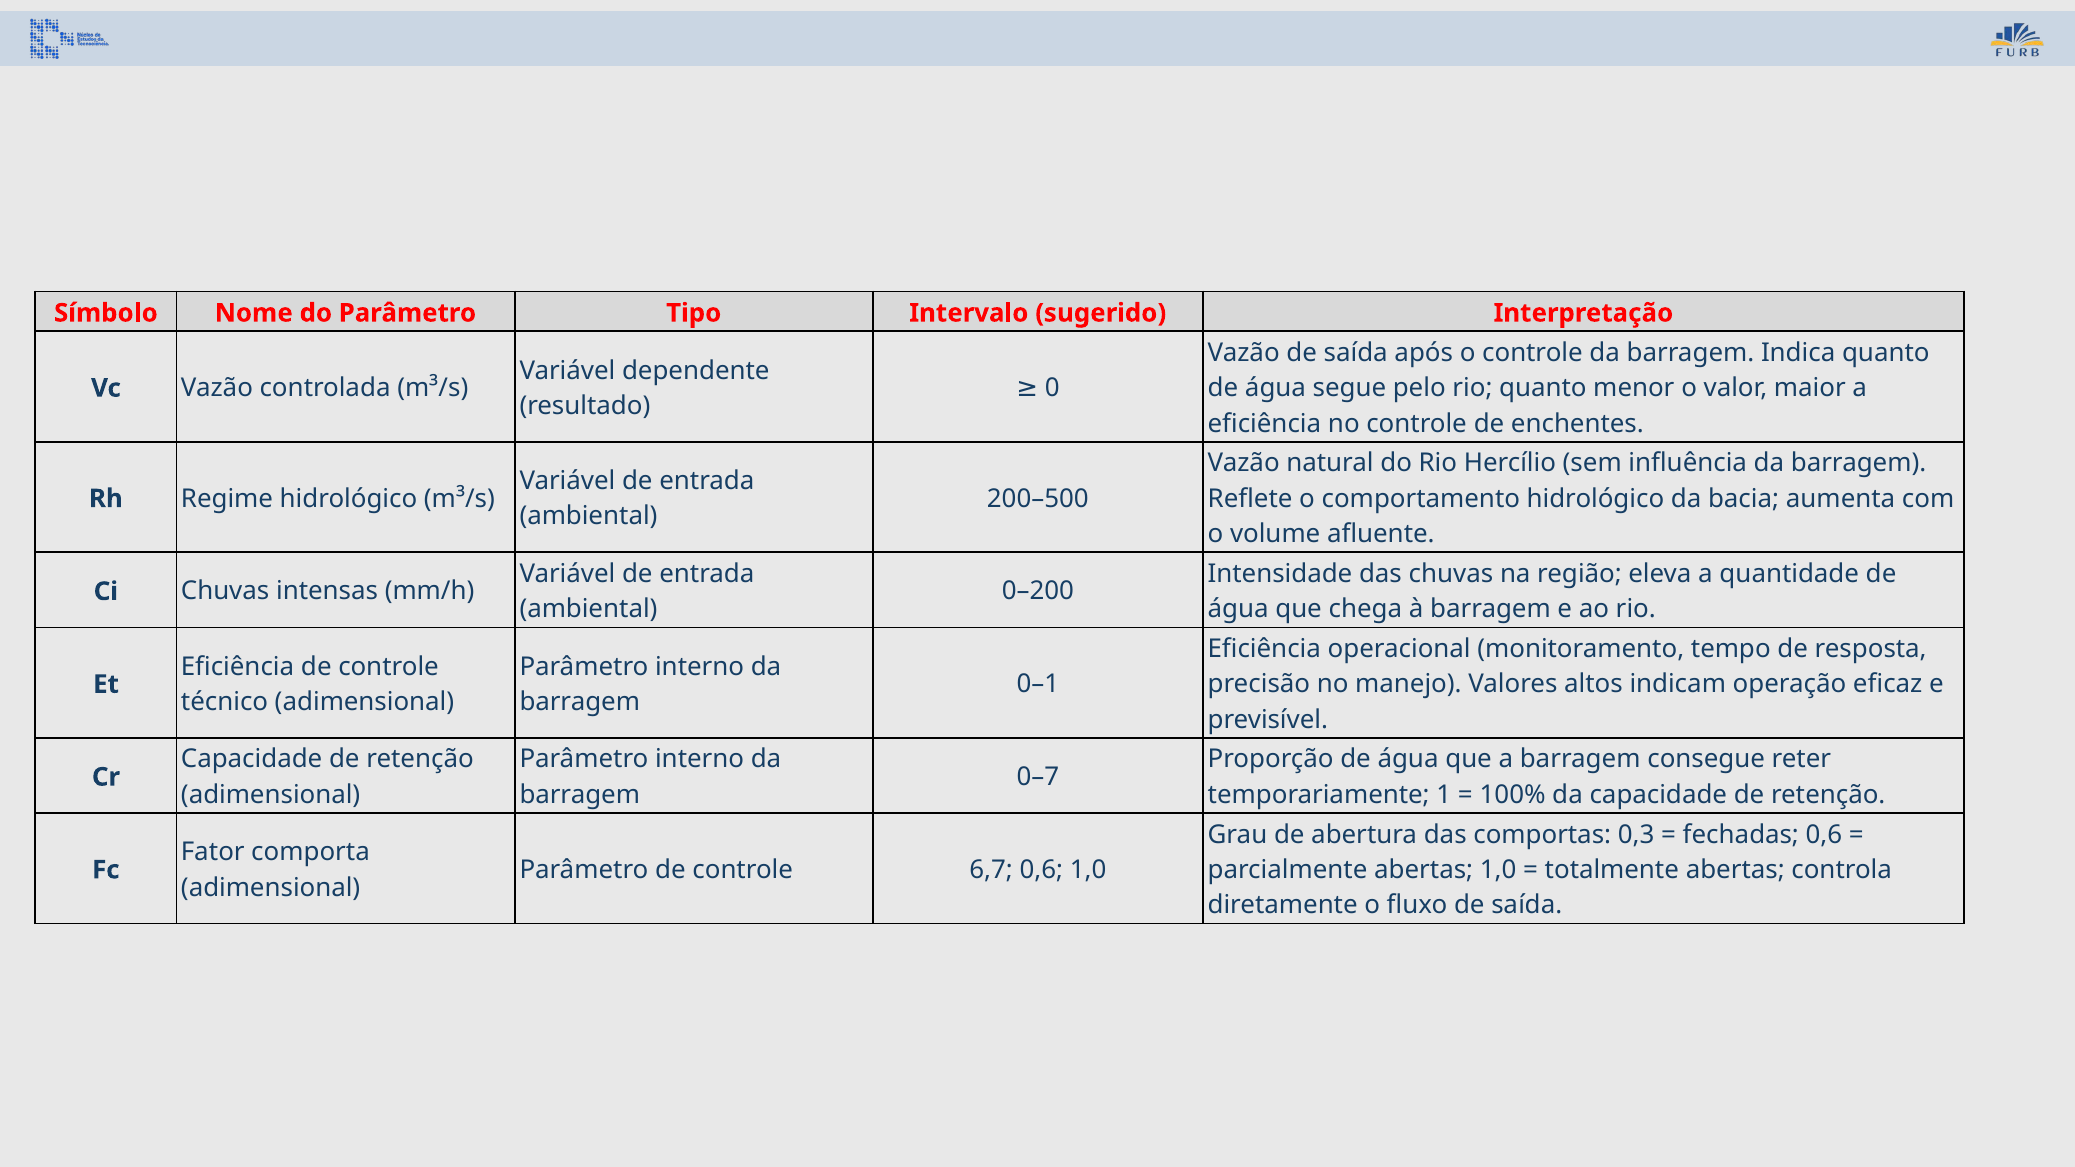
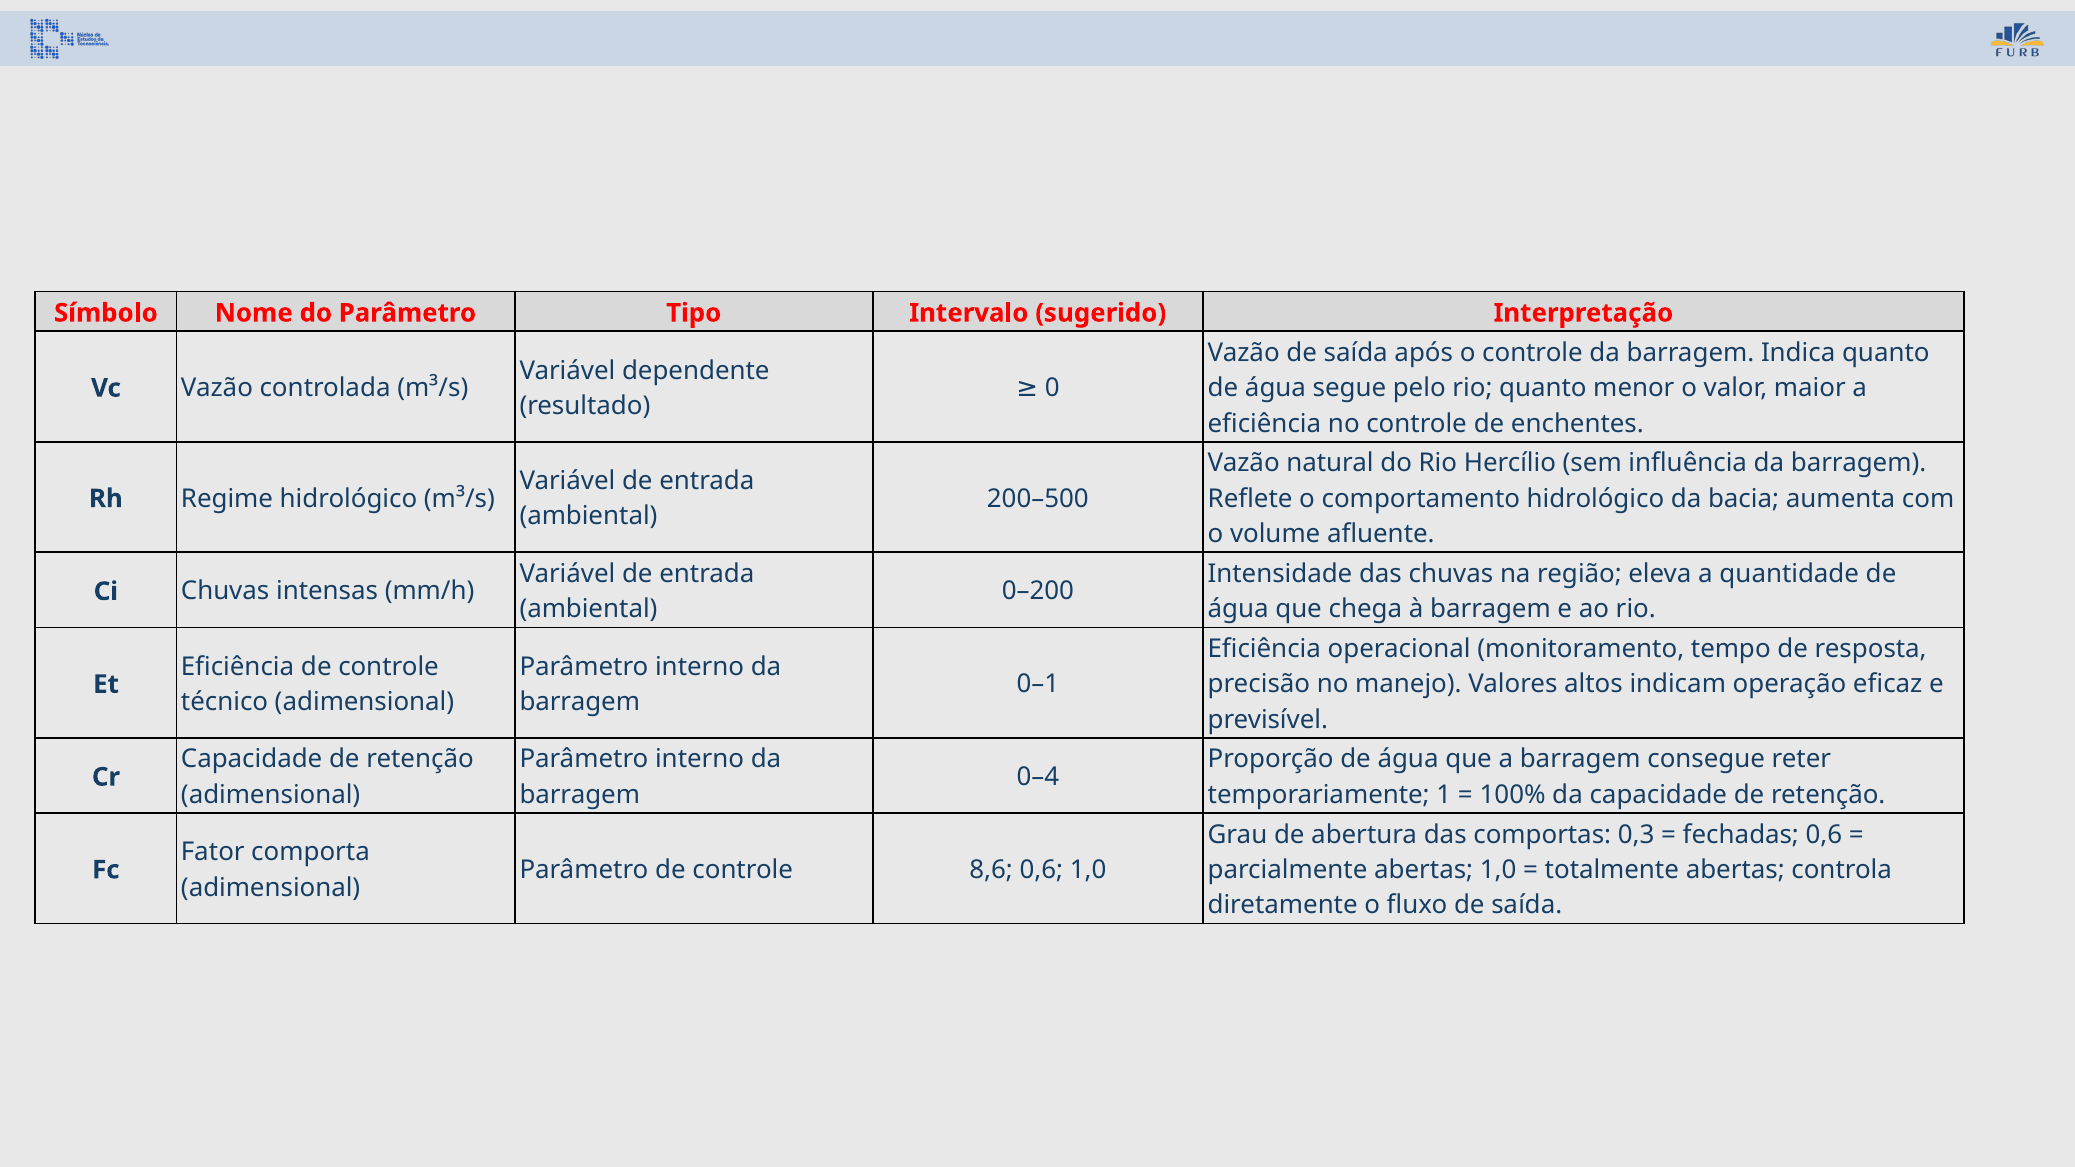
0–7: 0–7 -> 0–4
6,7: 6,7 -> 8,6
